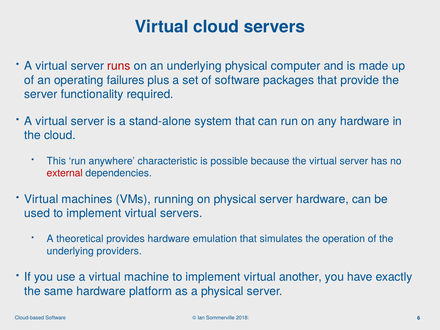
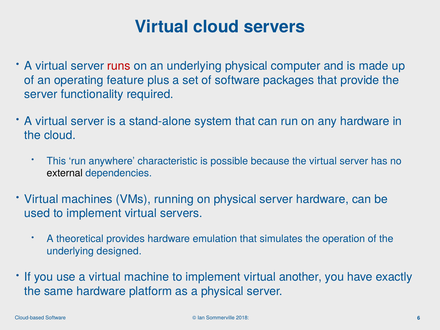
failures: failures -> feature
external colour: red -> black
providers: providers -> designed
